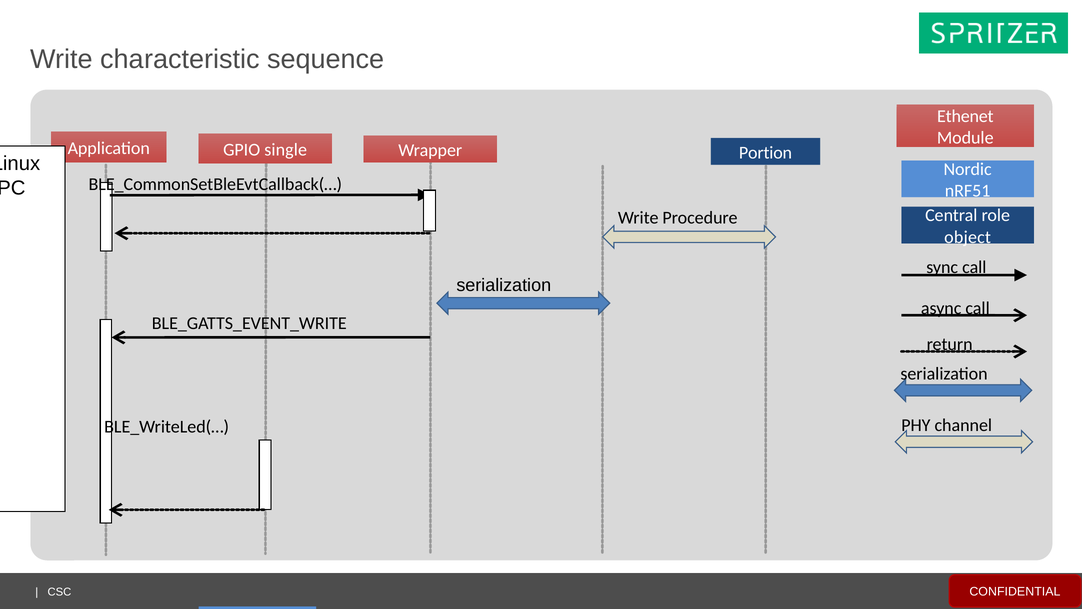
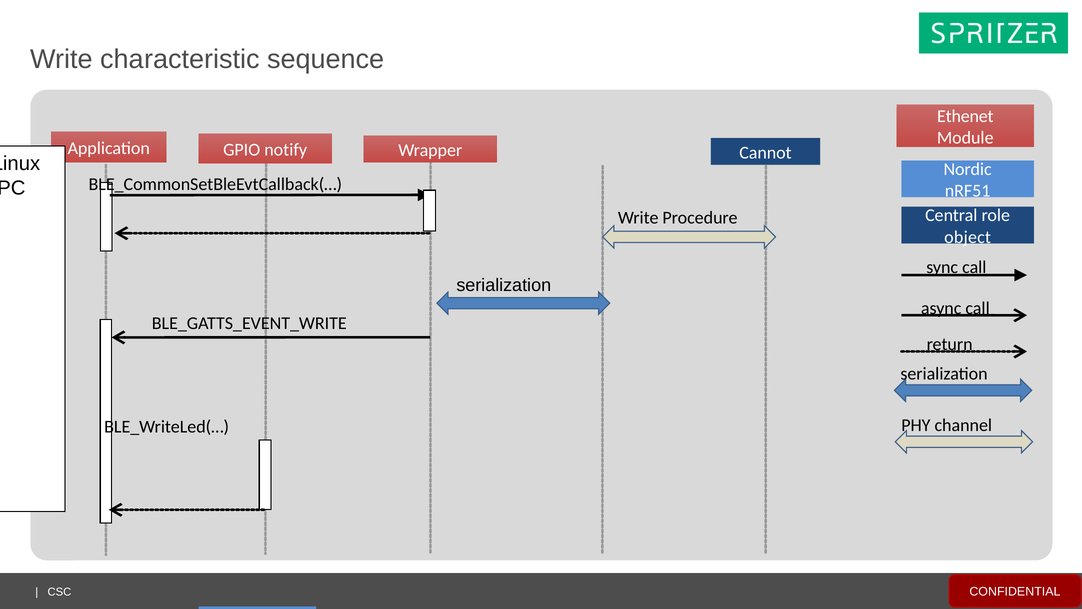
single: single -> notify
Portion: Portion -> Cannot
